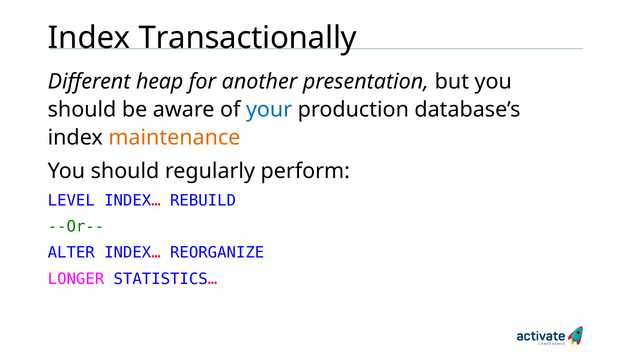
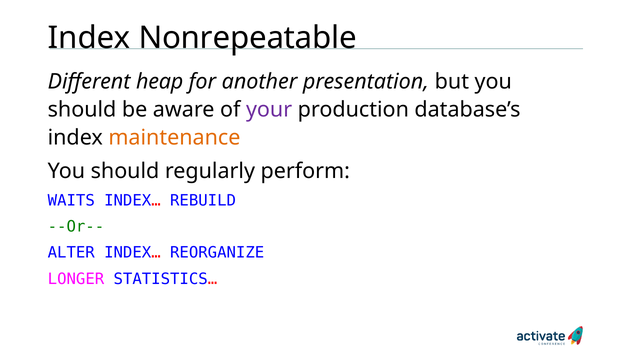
Transactionally: Transactionally -> Nonrepeatable
your colour: blue -> purple
LEVEL: LEVEL -> WAITS
